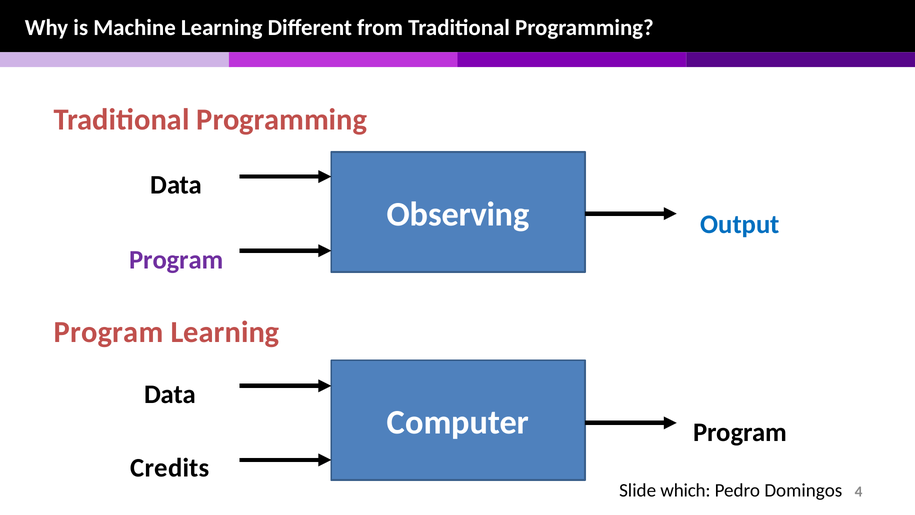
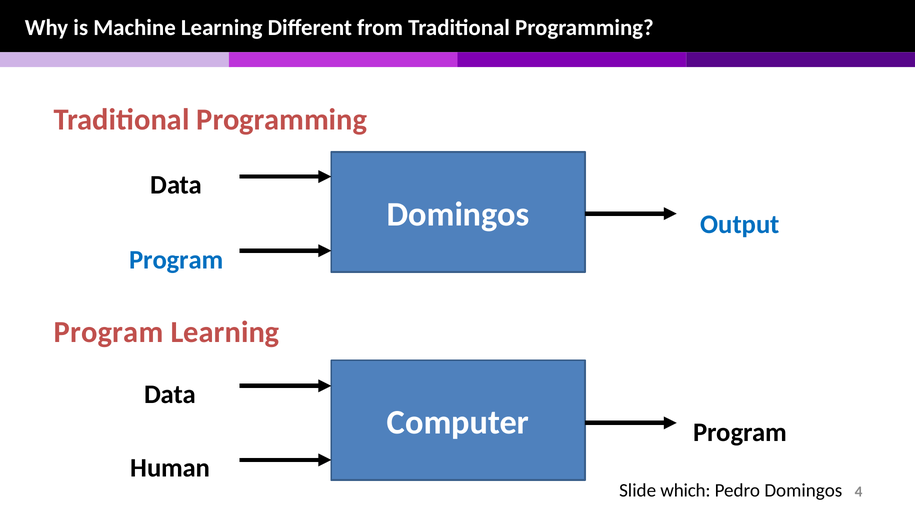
Observing at (458, 214): Observing -> Domingos
Program at (176, 260) colour: purple -> blue
Credits: Credits -> Human
